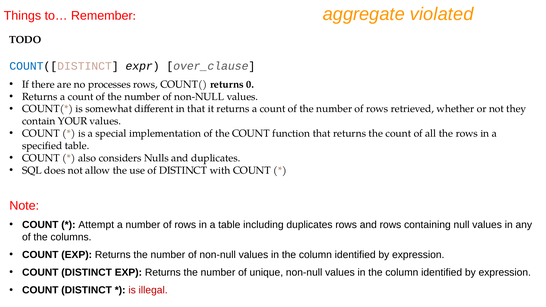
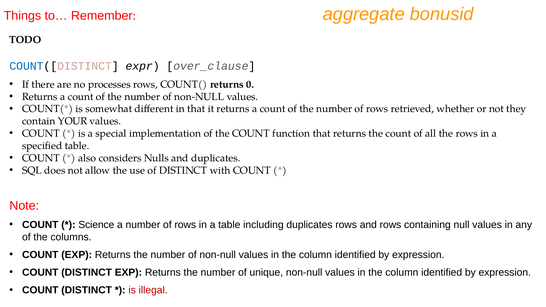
violated: violated -> bonusid
Attempt: Attempt -> Science
